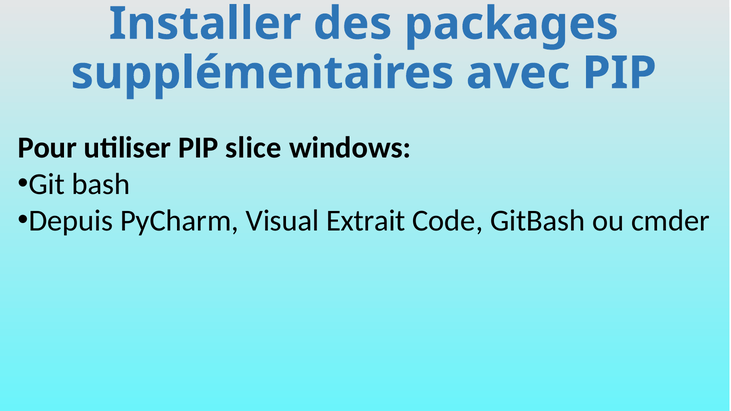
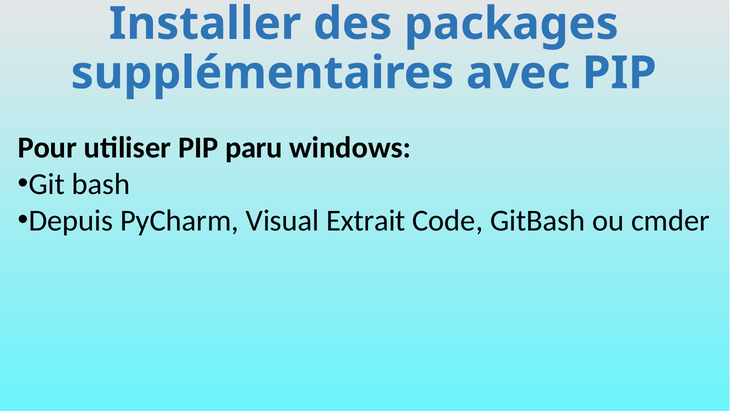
slice: slice -> paru
